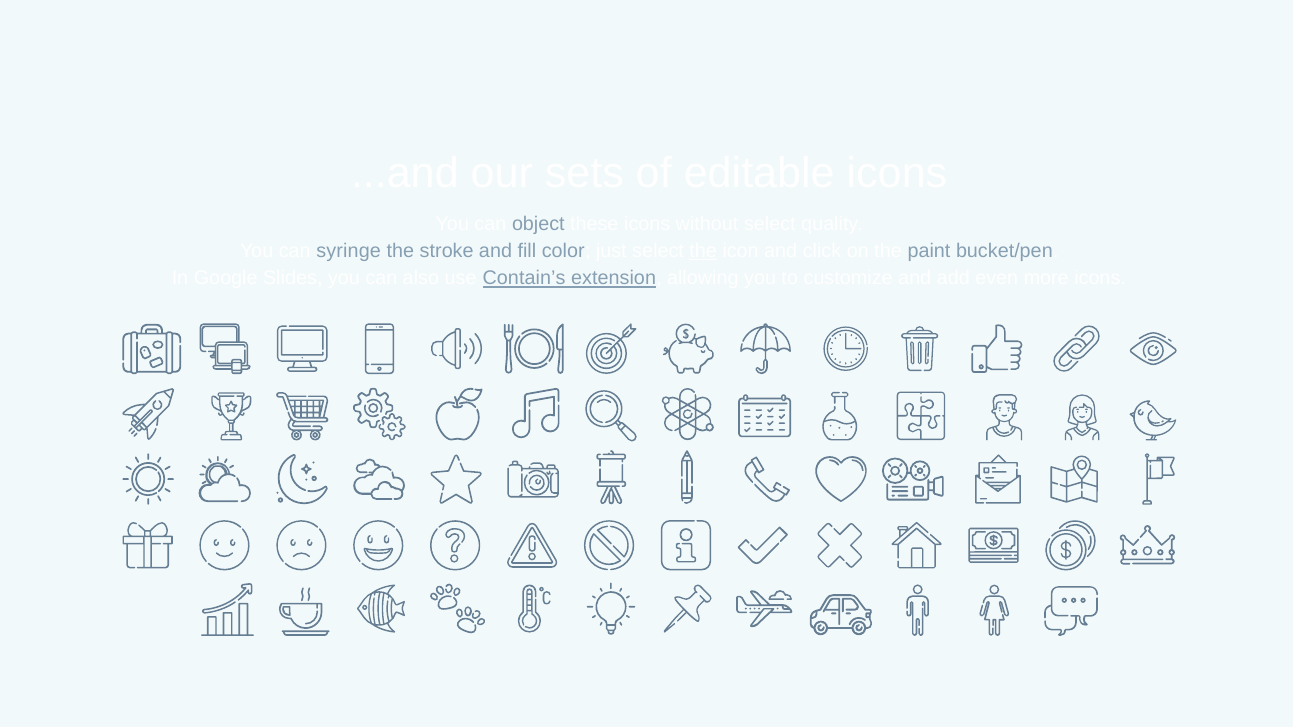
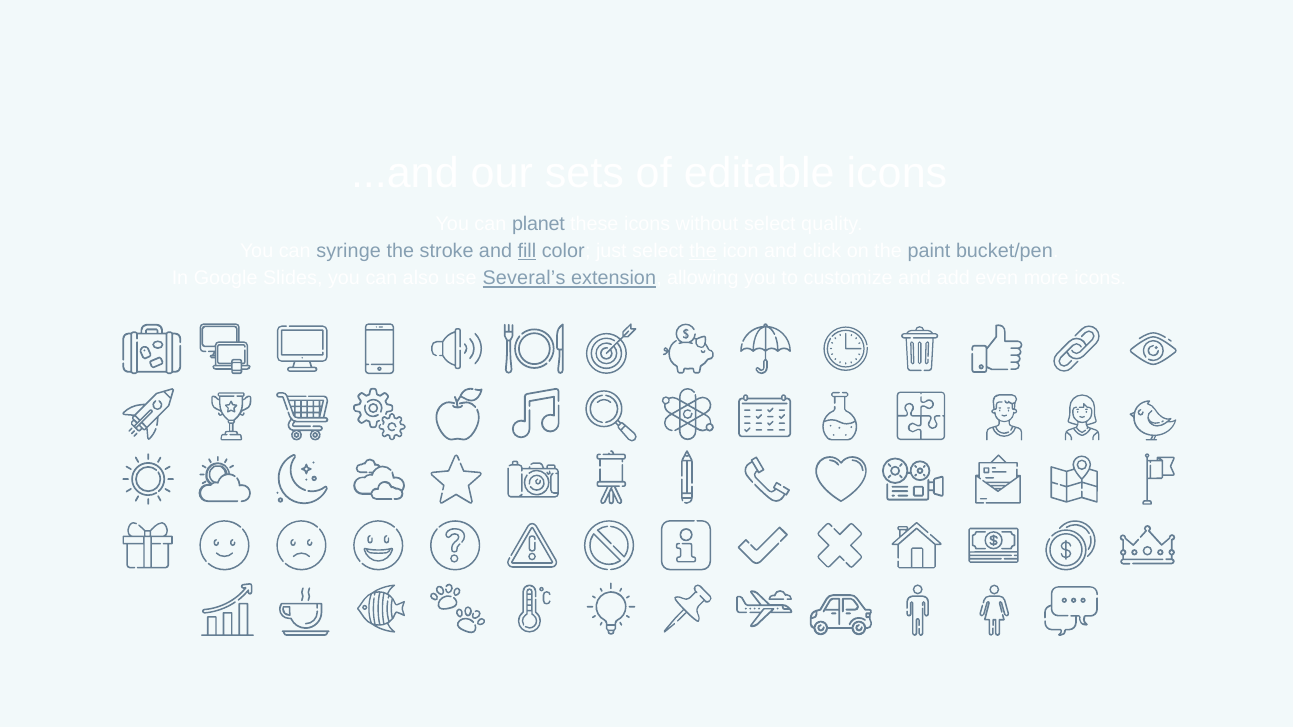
object: object -> planet
fill underline: none -> present
Contain’s: Contain’s -> Several’s
